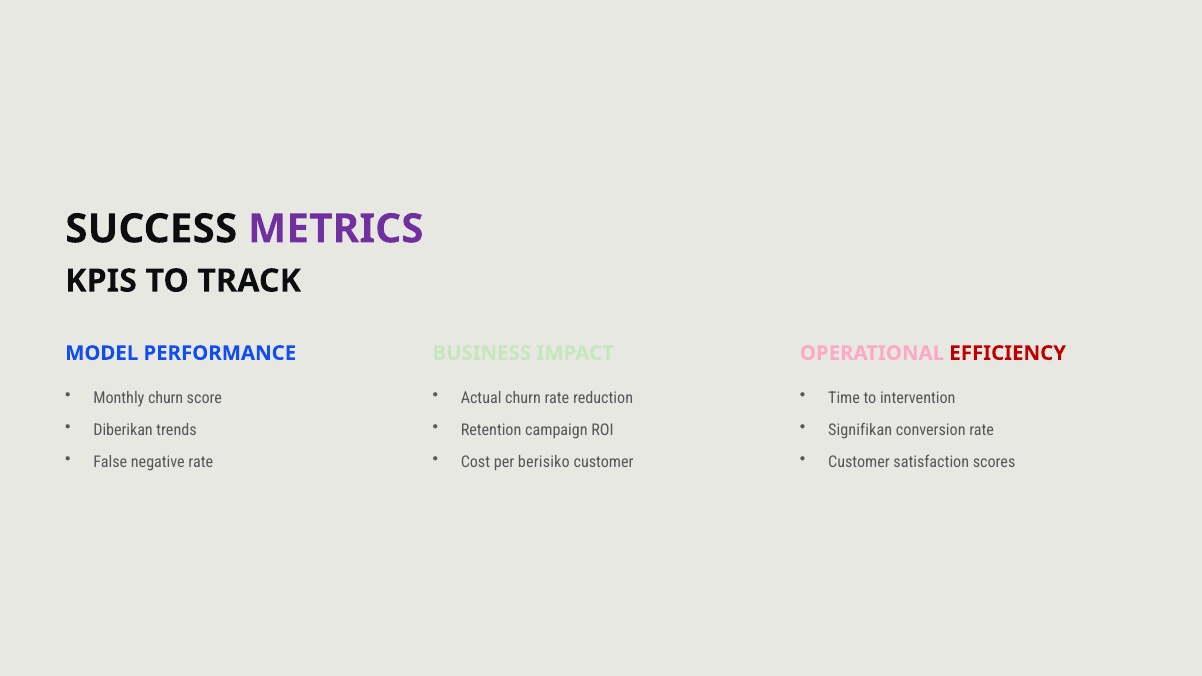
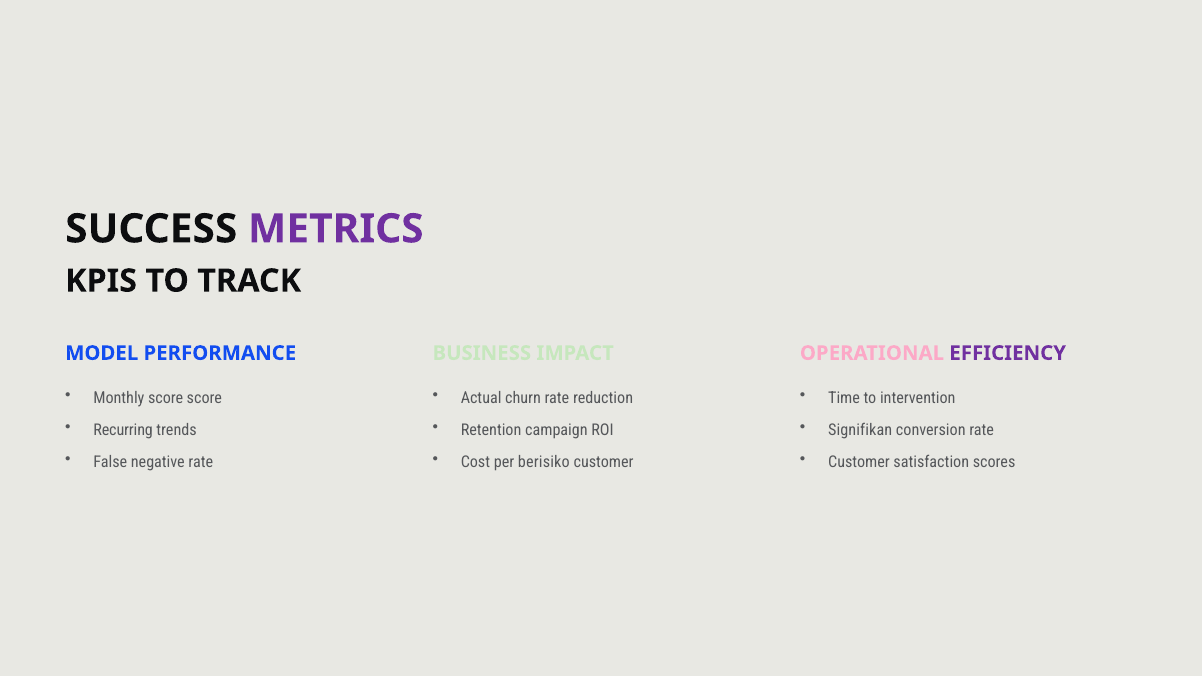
EFFICIENCY colour: red -> purple
Monthly churn: churn -> score
Diberikan: Diberikan -> Recurring
